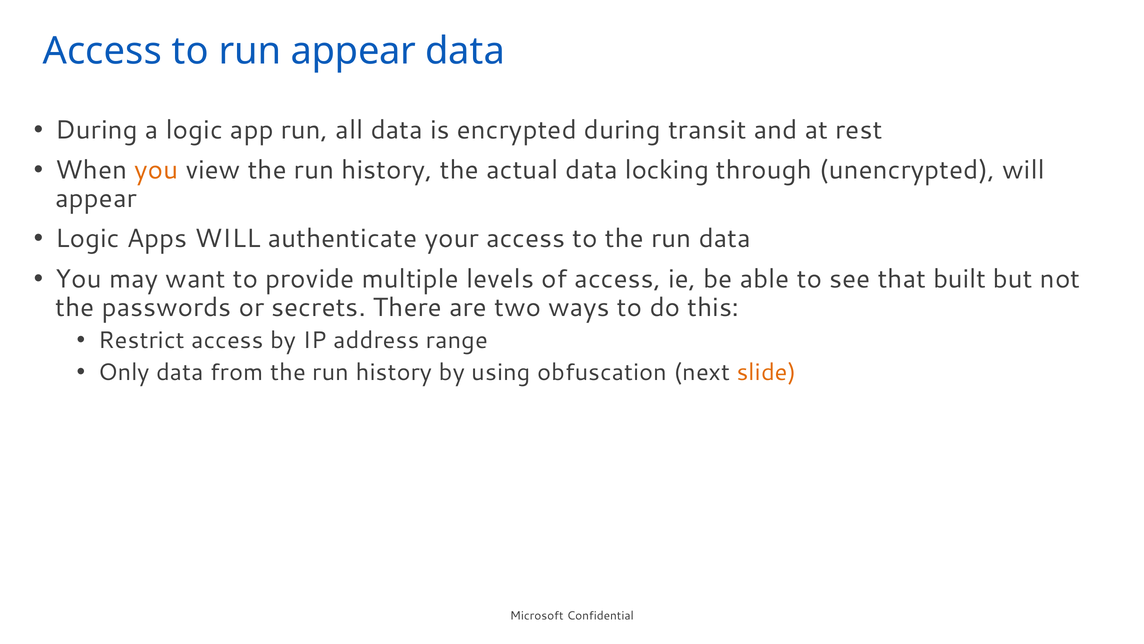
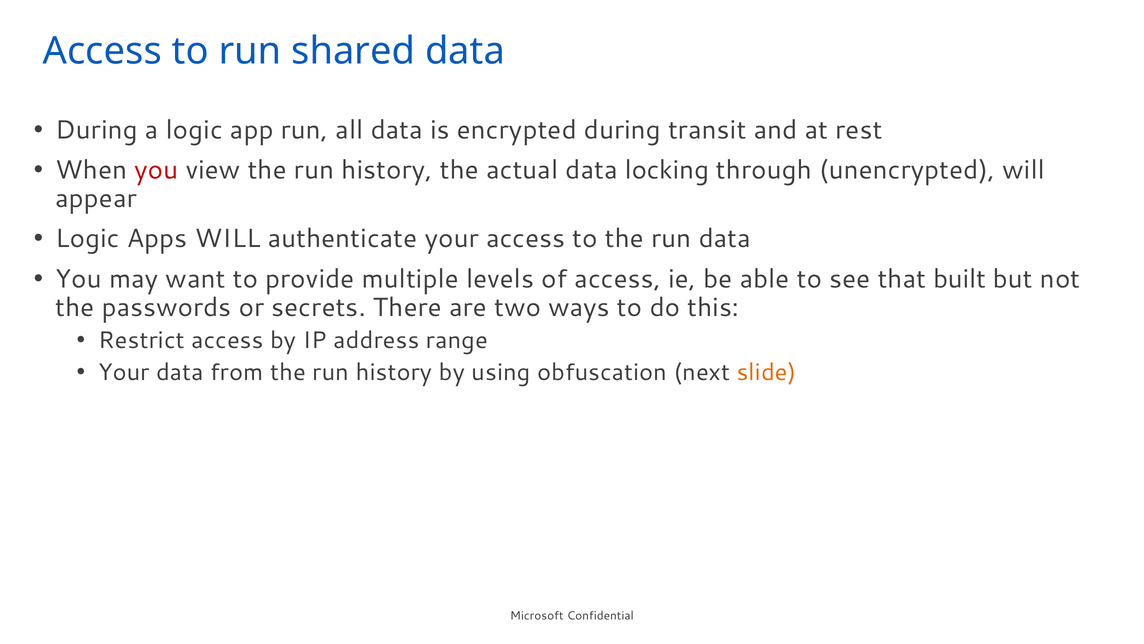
run appear: appear -> shared
you at (156, 170) colour: orange -> red
Only at (124, 372): Only -> Your
